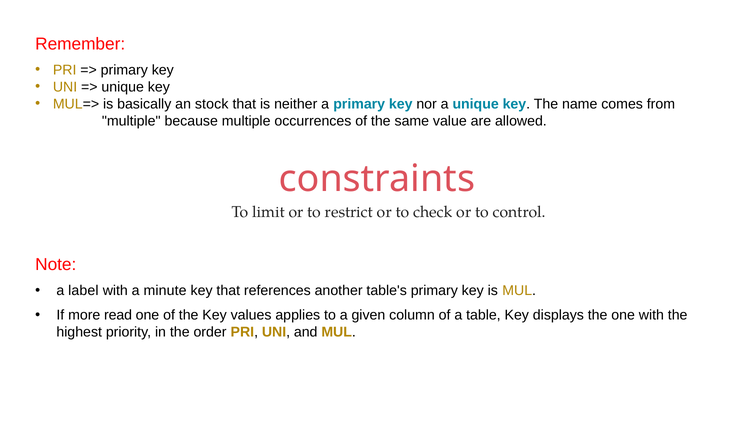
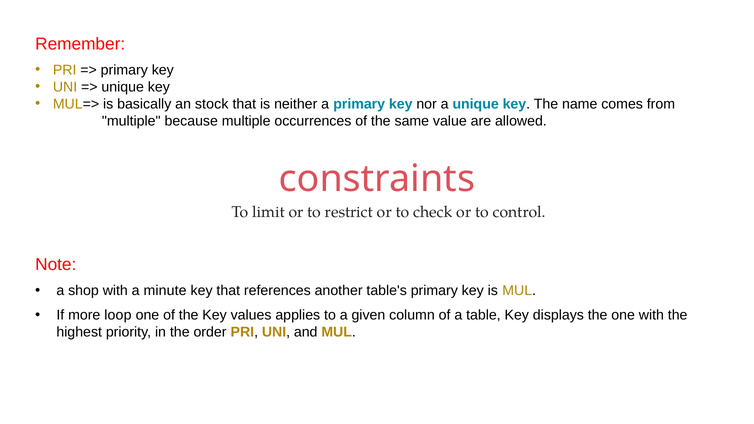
label: label -> shop
read: read -> loop
